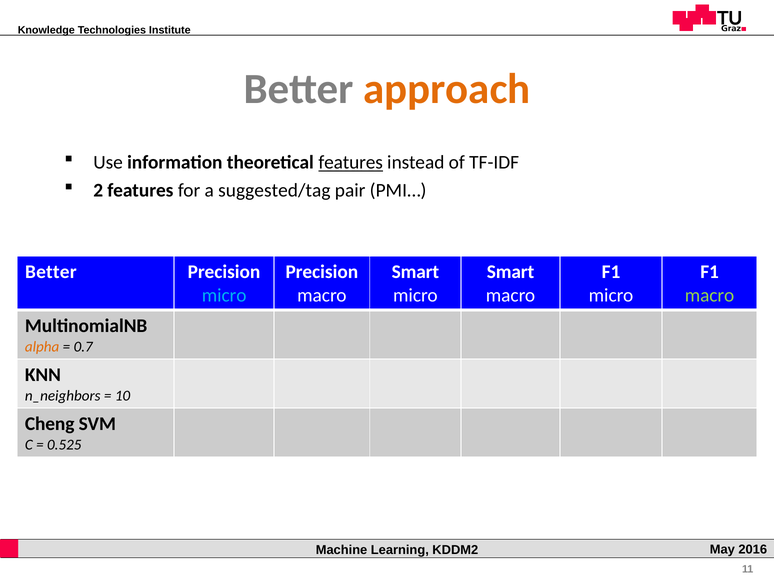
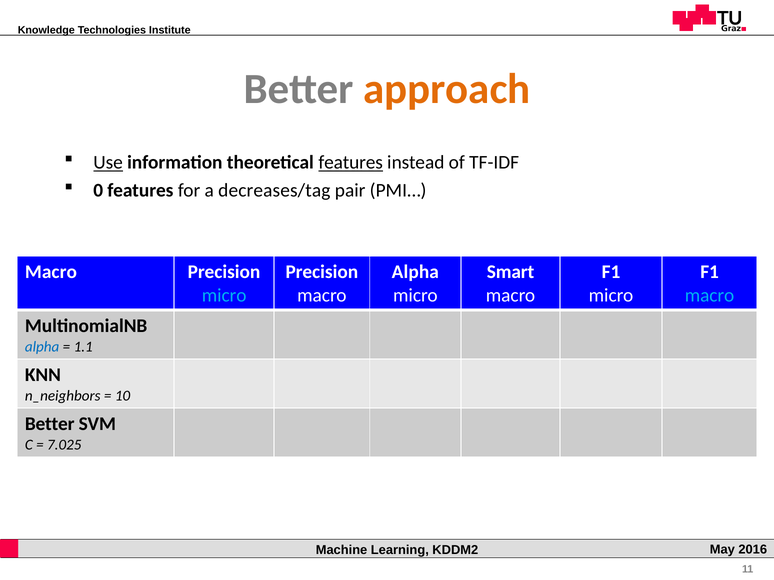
Use underline: none -> present
2: 2 -> 0
suggested/tag: suggested/tag -> decreases/tag
Better at (51, 272): Better -> Macro
Smart at (415, 272): Smart -> Alpha
macro at (710, 296) colour: light green -> light blue
alpha at (42, 347) colour: orange -> blue
0.7: 0.7 -> 1.1
Cheng at (50, 424): Cheng -> Better
0.525: 0.525 -> 7.025
